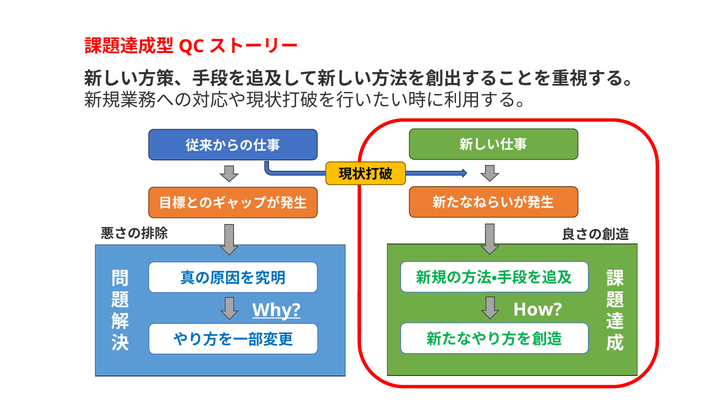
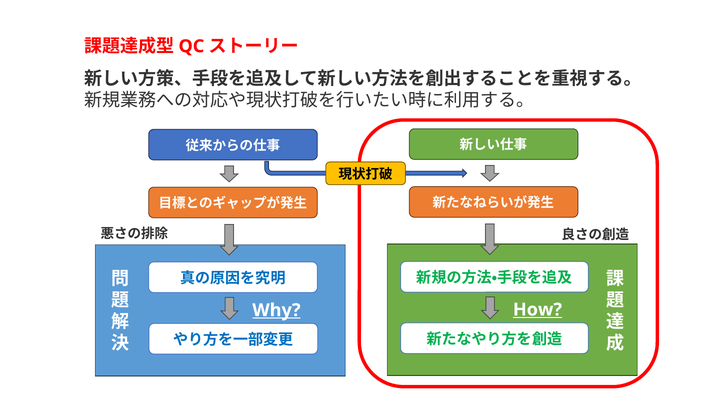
How underline: none -> present
